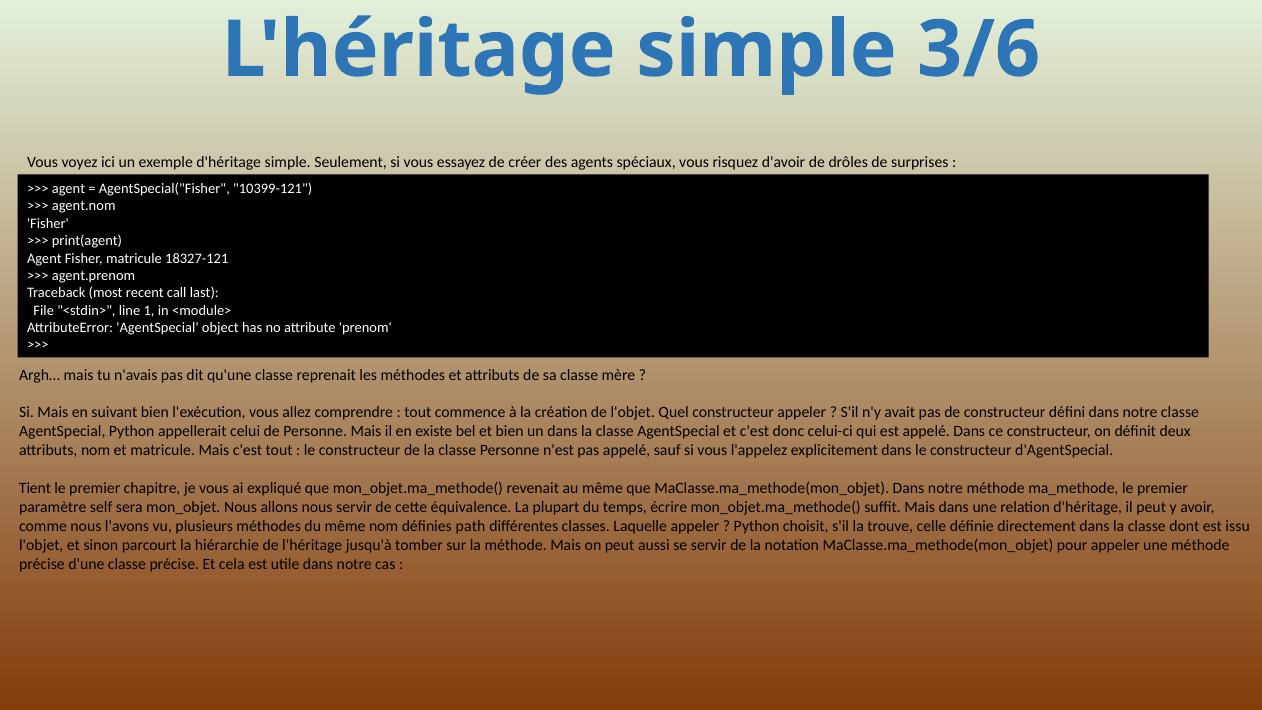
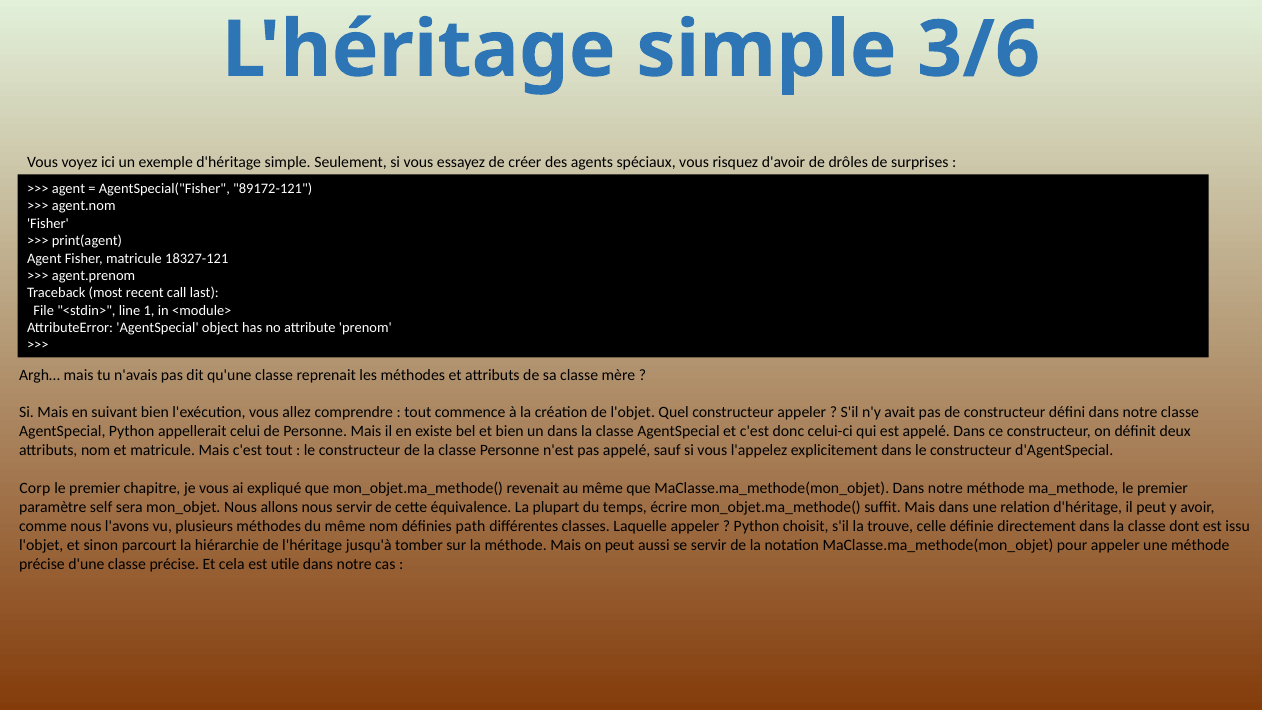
10399-121: 10399-121 -> 89172-121
Tient: Tient -> Corp
